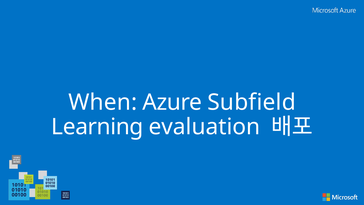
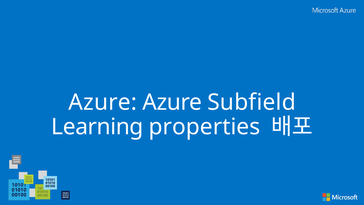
When at (103, 102): When -> Azure
evaluation: evaluation -> properties
